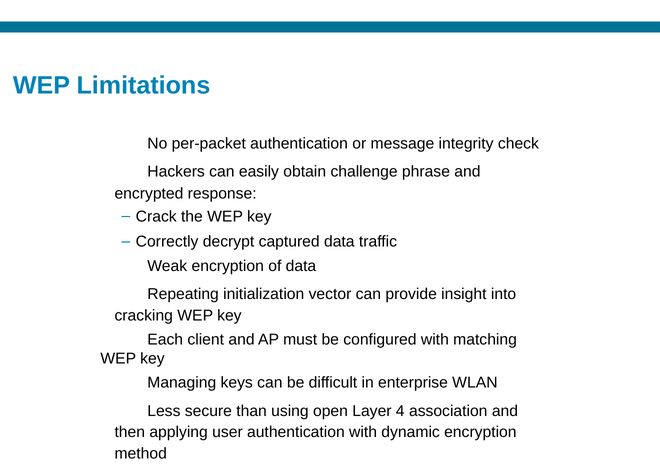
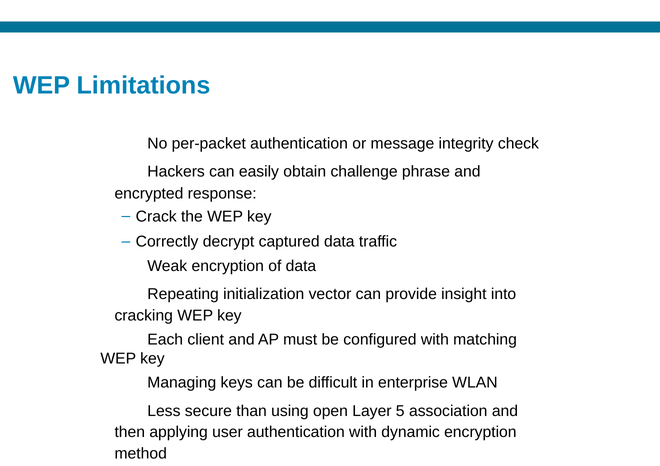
4: 4 -> 5
